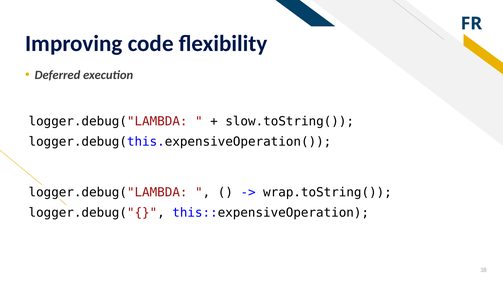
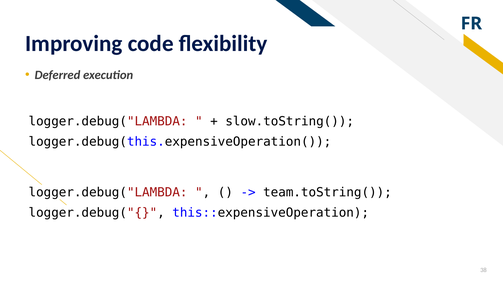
wrap.toString(: wrap.toString( -> team.toString(
